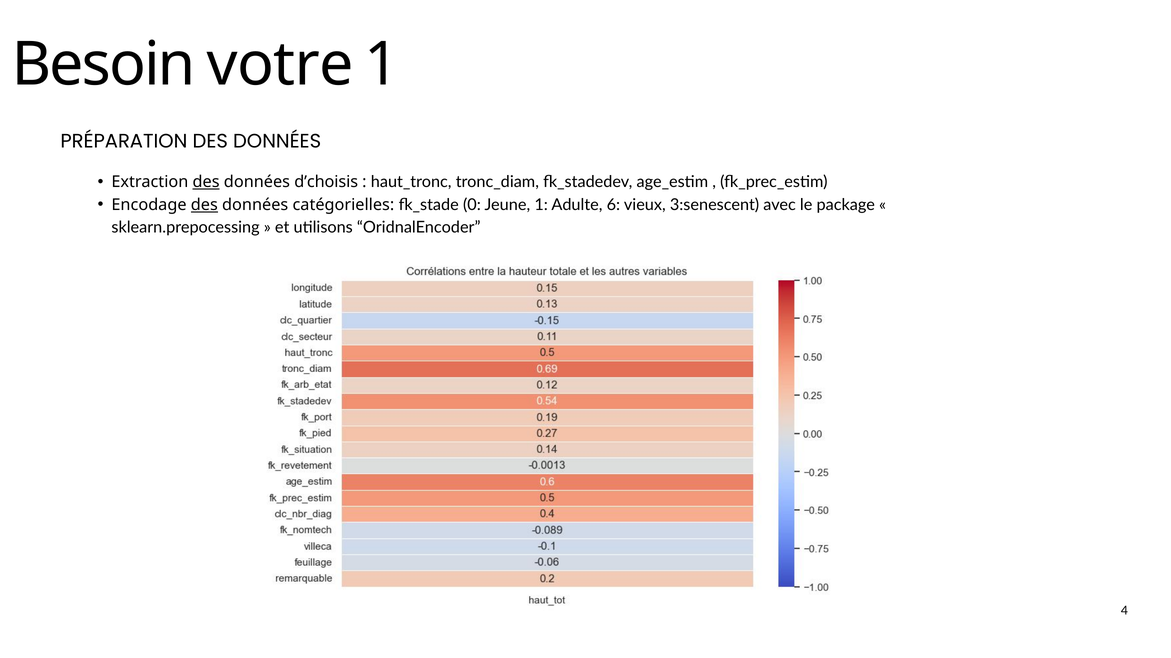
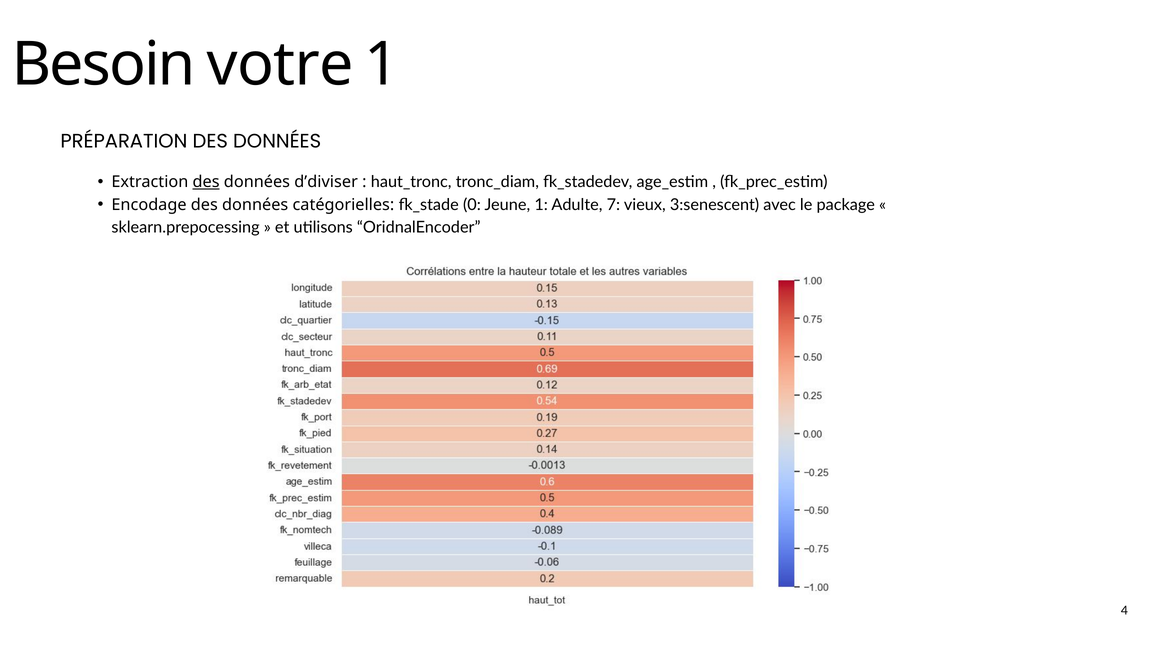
d’choisis: d’choisis -> d’diviser
des at (204, 205) underline: present -> none
6: 6 -> 7
